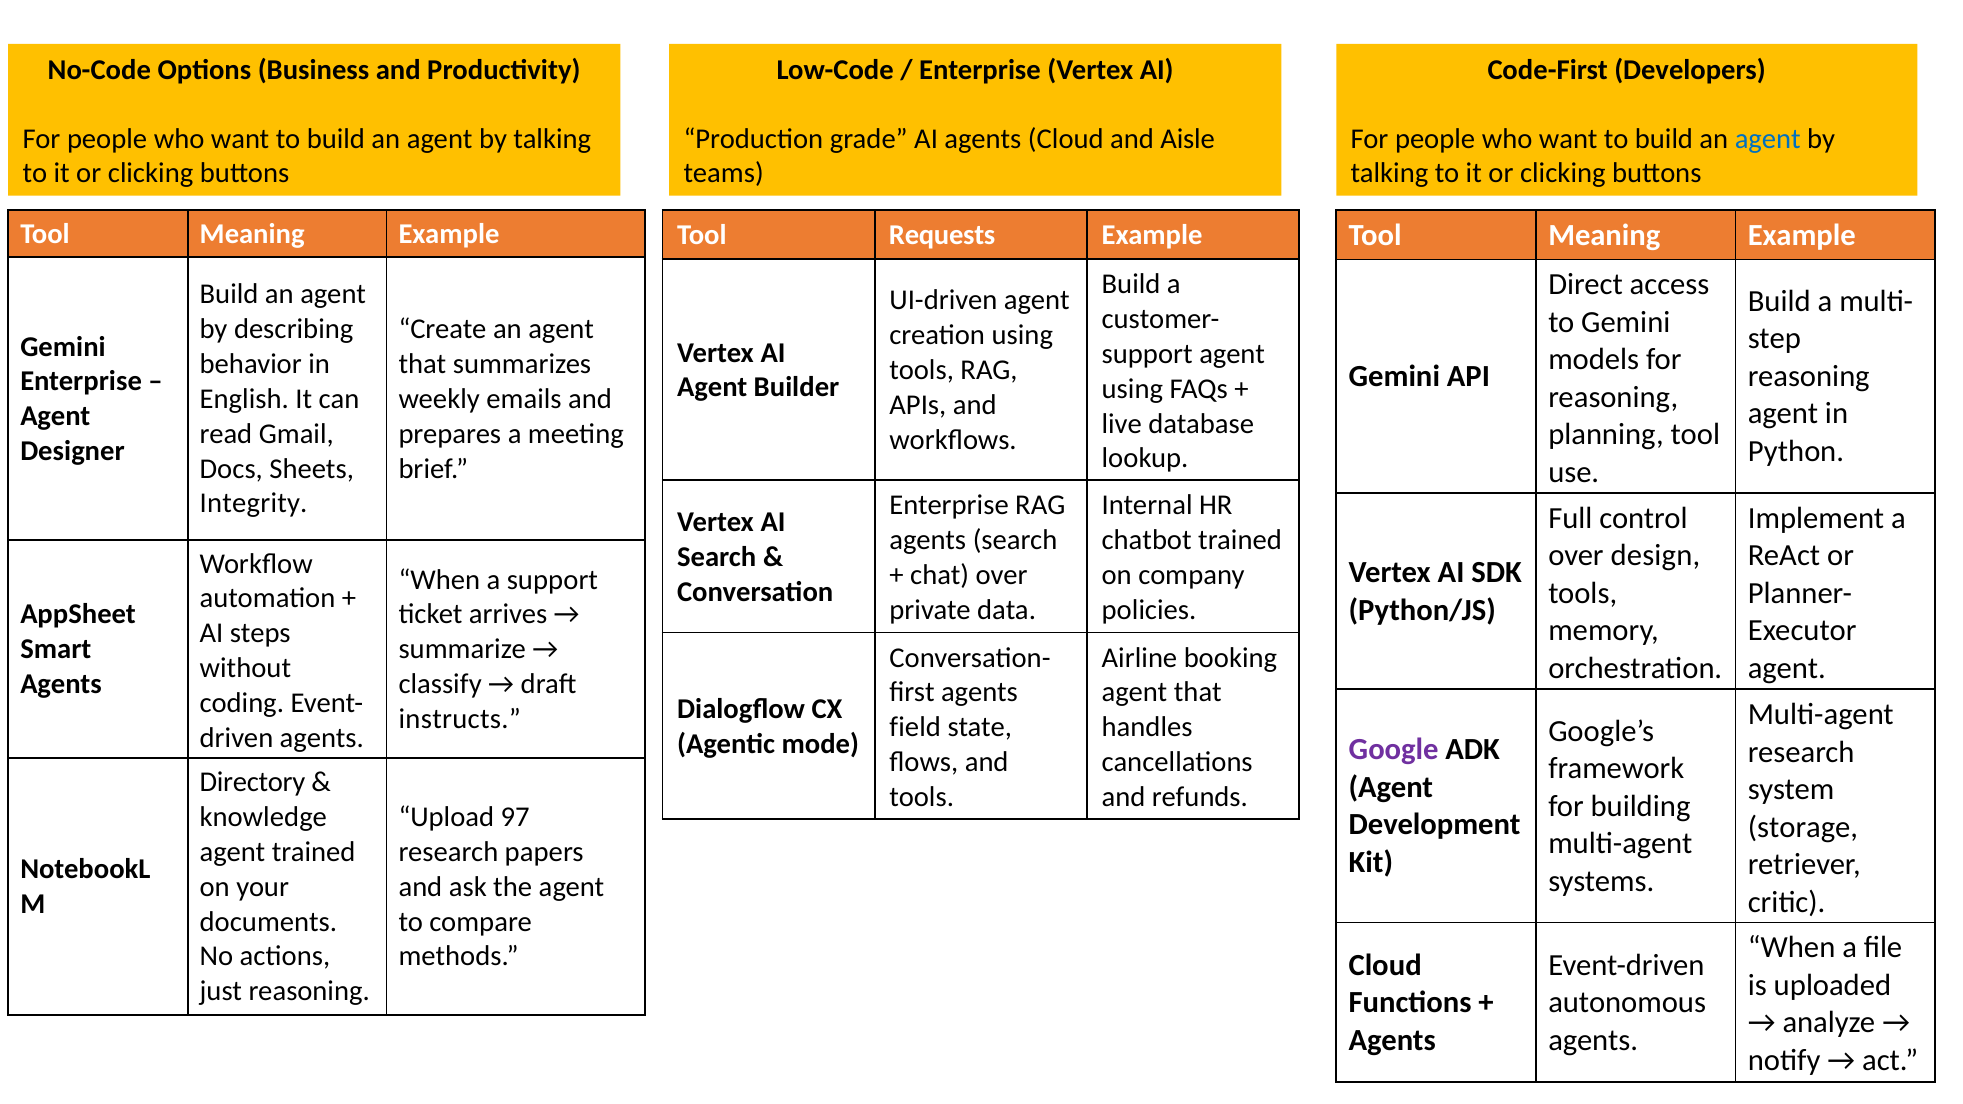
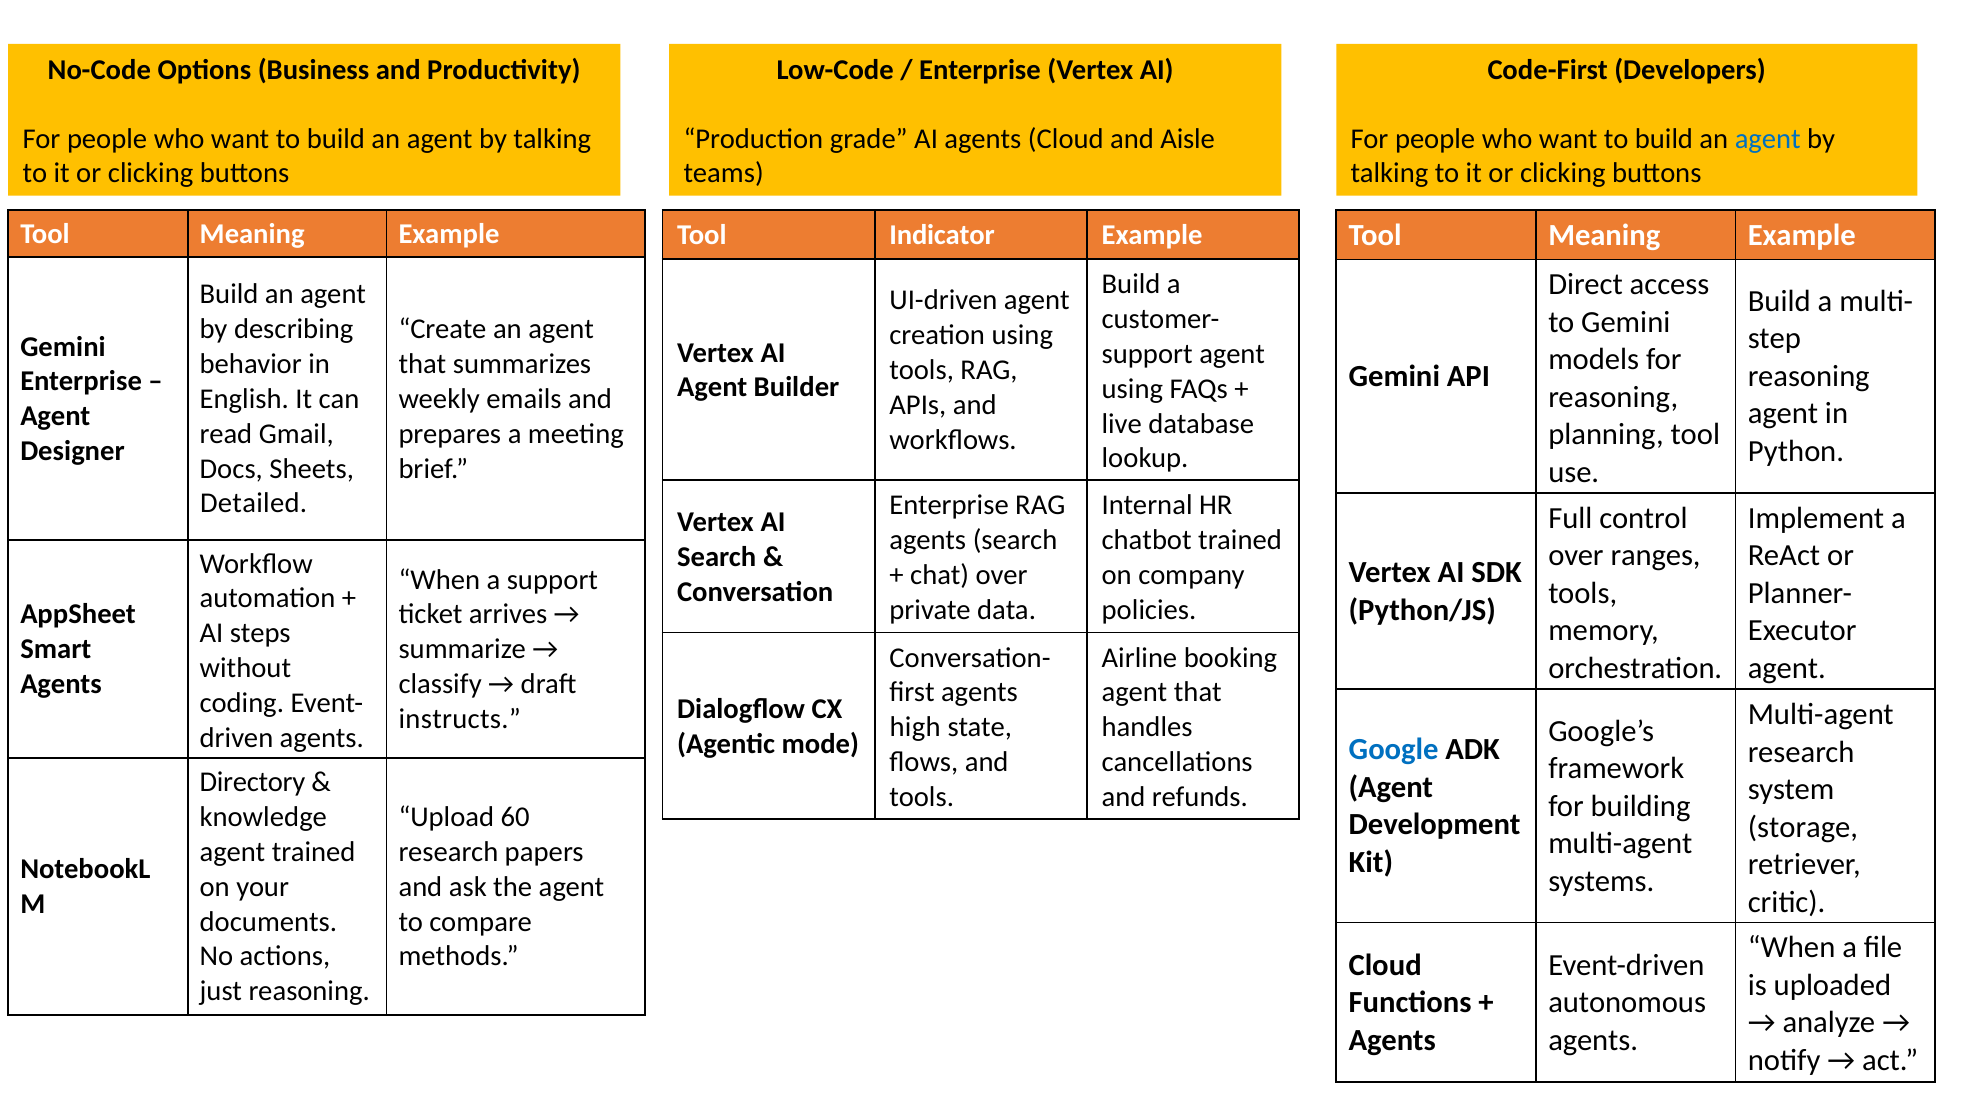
Requests: Requests -> Indicator
Integrity: Integrity -> Detailed
design: design -> ranges
field: field -> high
Google colour: purple -> blue
97: 97 -> 60
